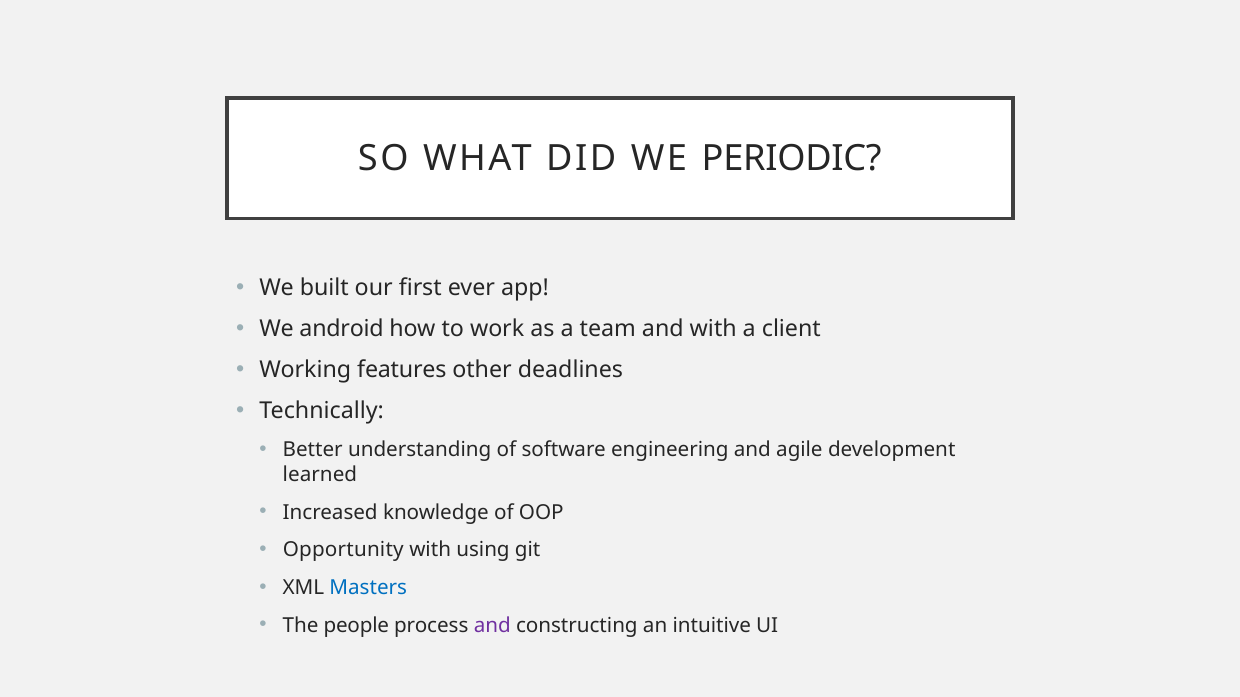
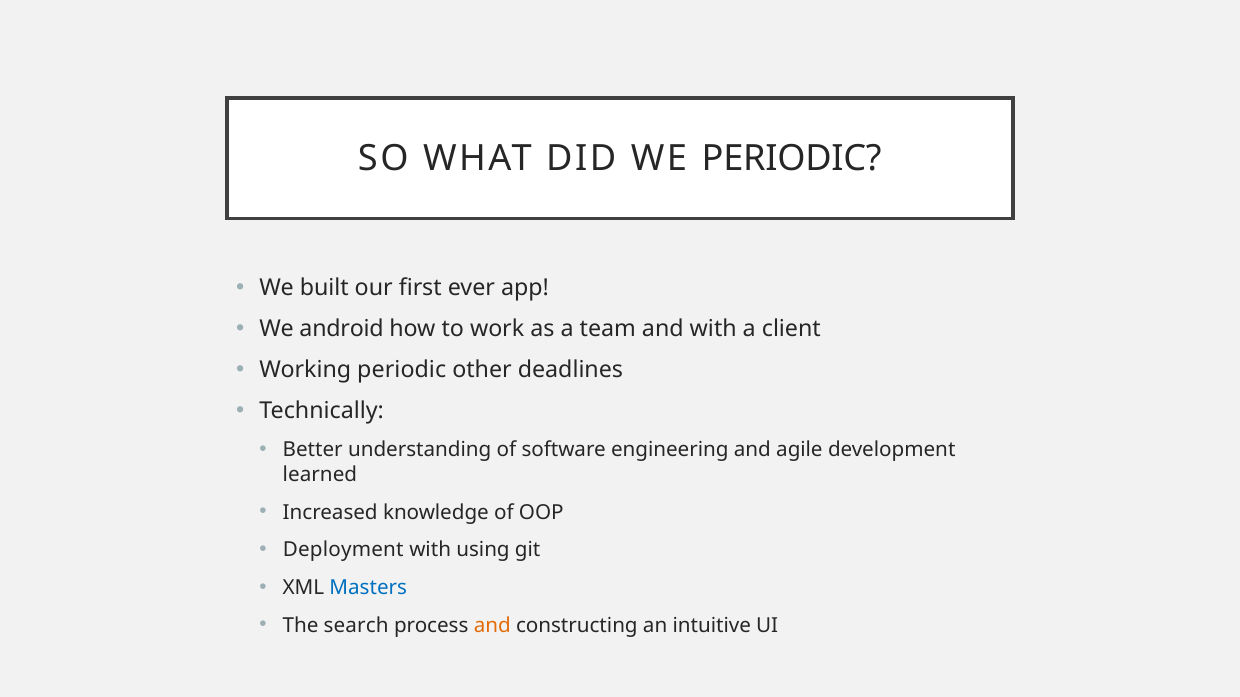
Working features: features -> periodic
Opportunity: Opportunity -> Deployment
people: people -> search
and at (492, 626) colour: purple -> orange
